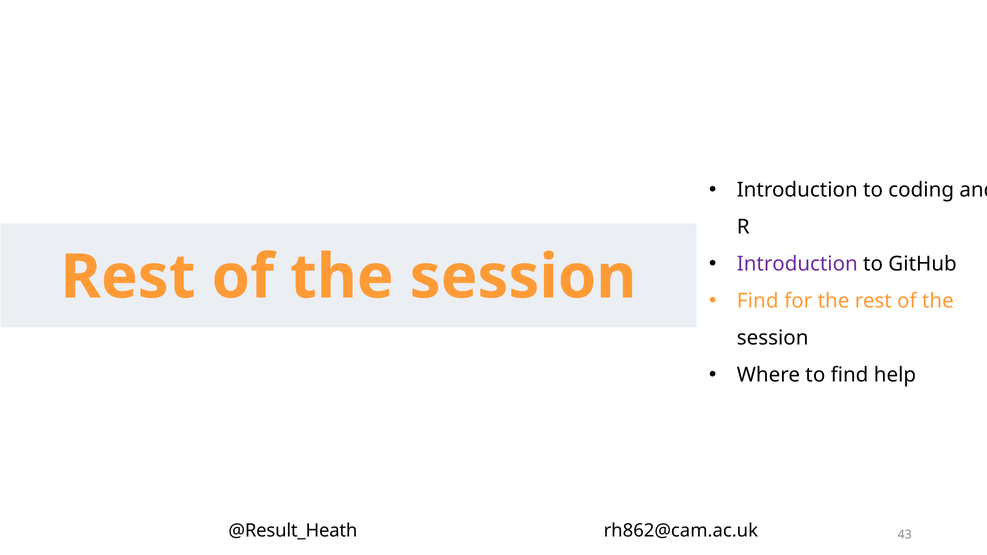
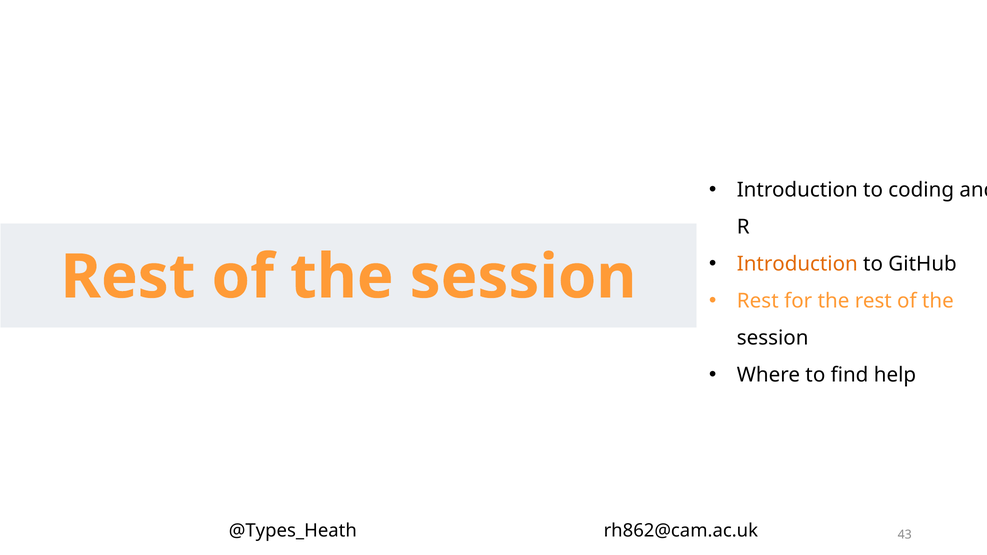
Introduction at (797, 264) colour: purple -> orange
Find at (758, 301): Find -> Rest
@Result_Heath: @Result_Heath -> @Types_Heath
